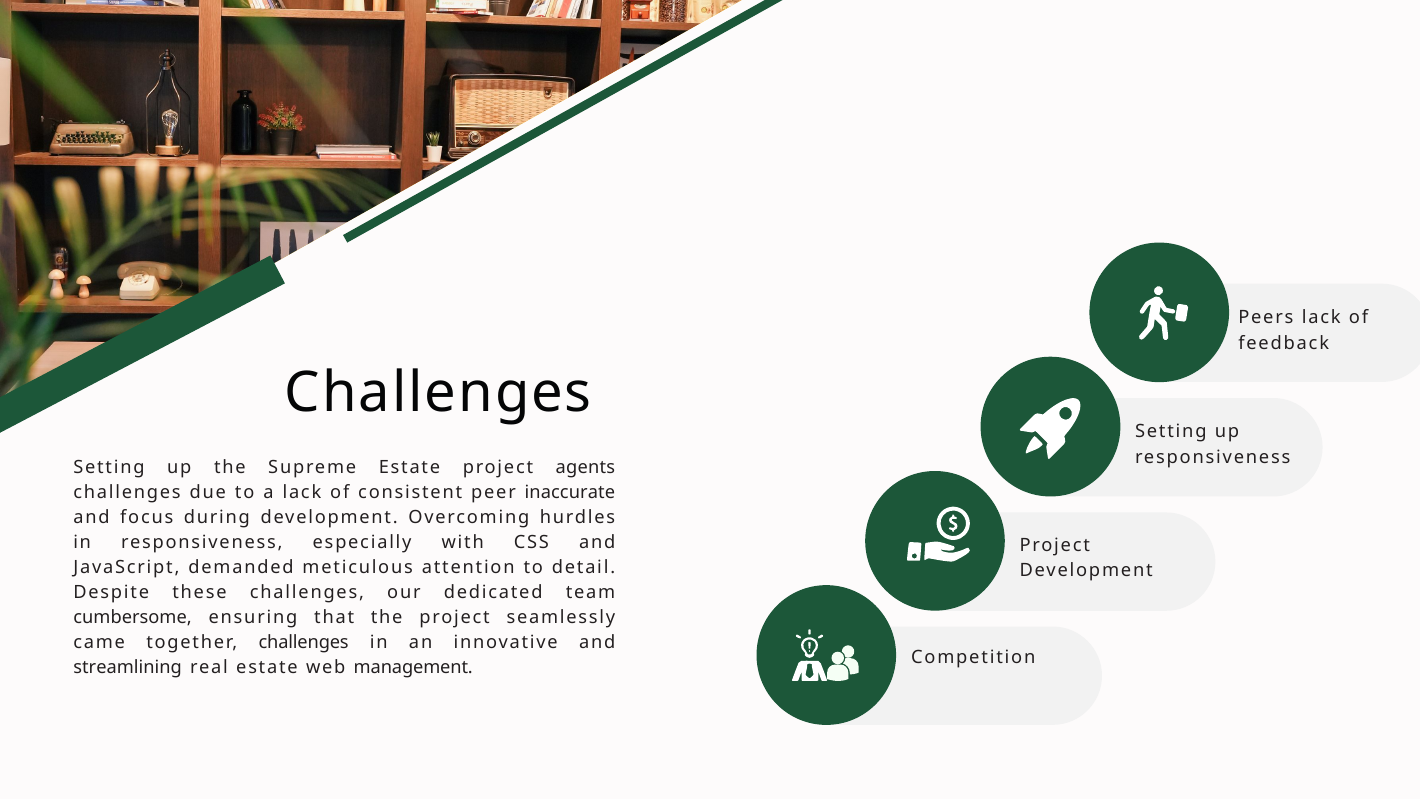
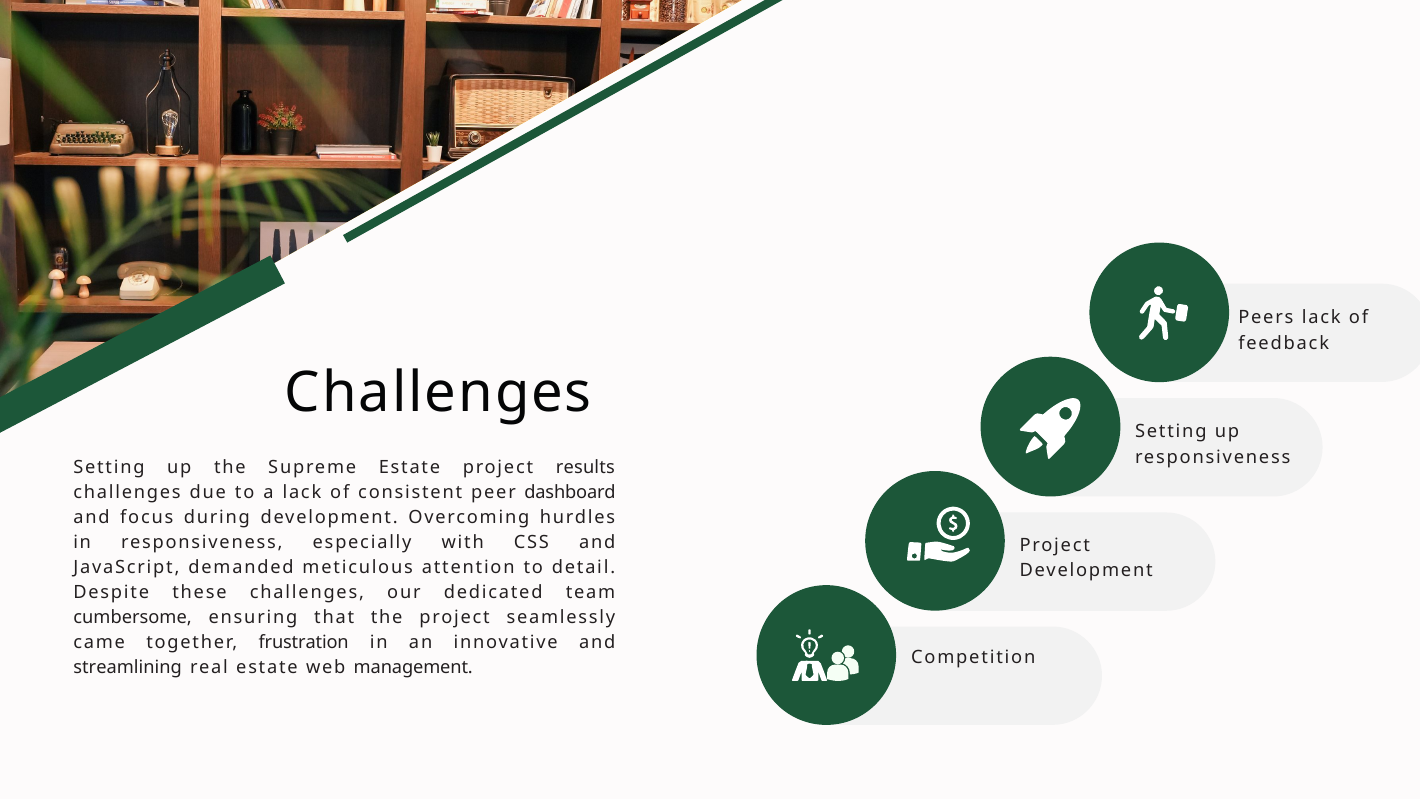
agents: agents -> results
inaccurate: inaccurate -> dashboard
together challenges: challenges -> frustration
